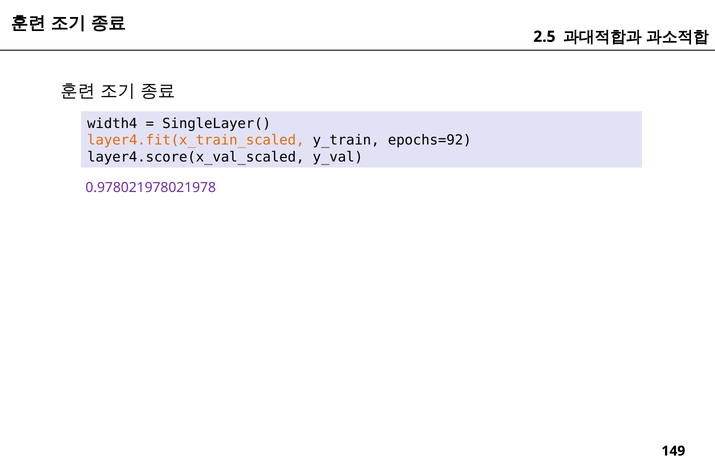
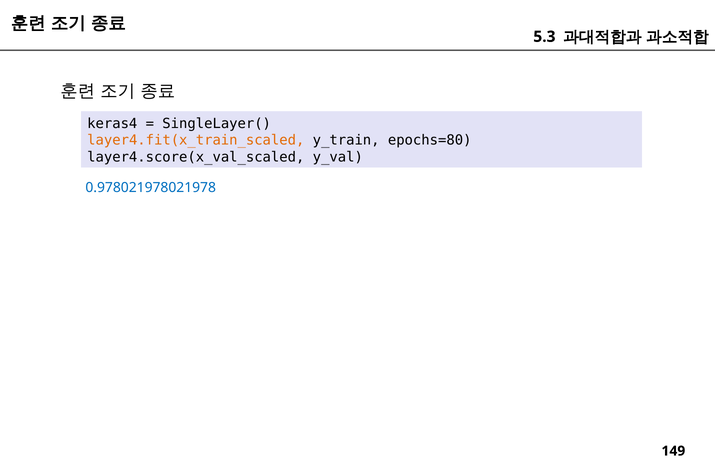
2.5: 2.5 -> 5.3
width4: width4 -> keras4
epochs=92: epochs=92 -> epochs=80
0.978021978021978 colour: purple -> blue
